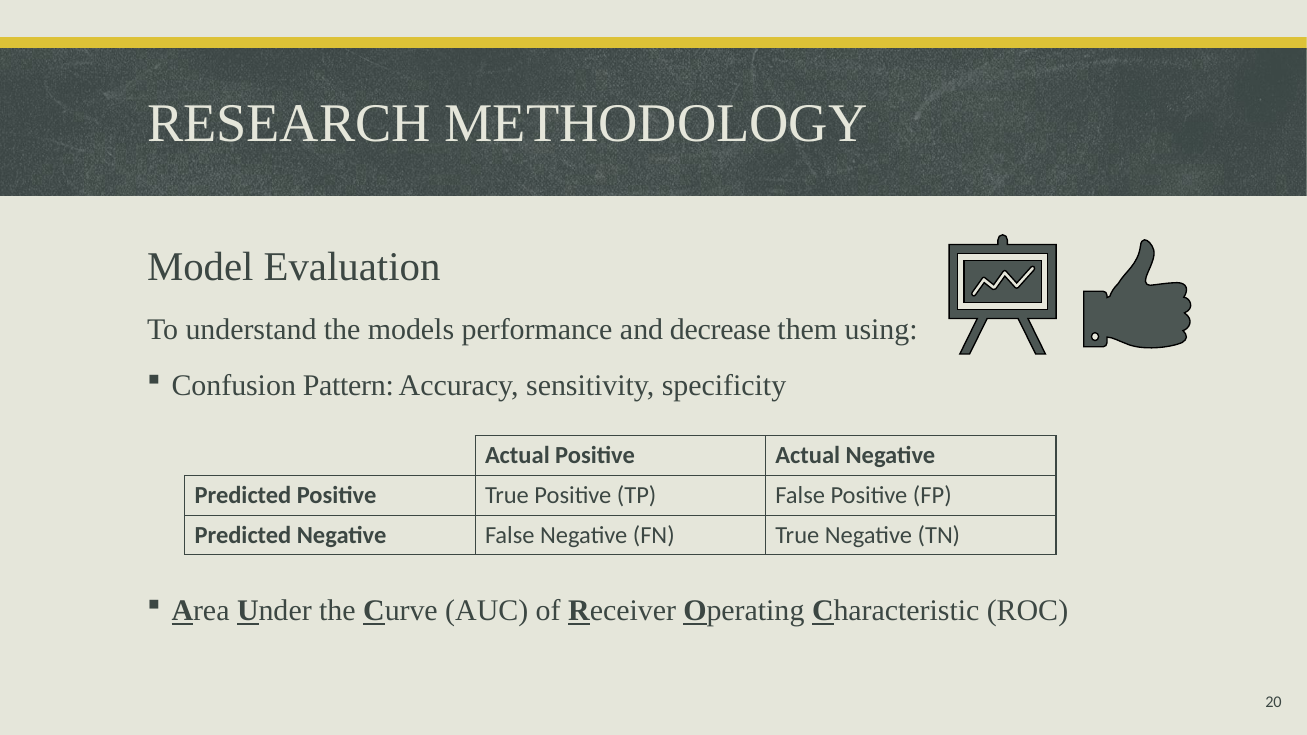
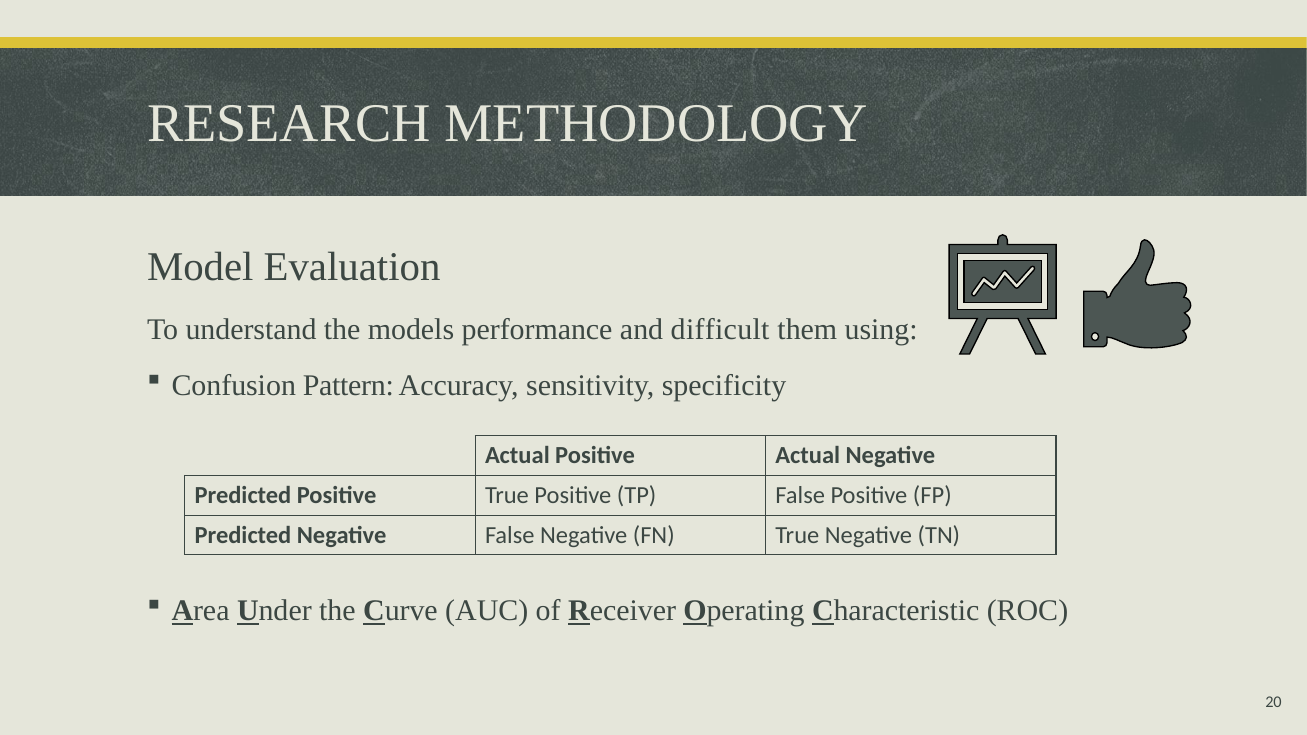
decrease: decrease -> difficult
